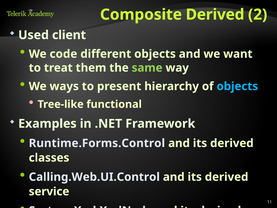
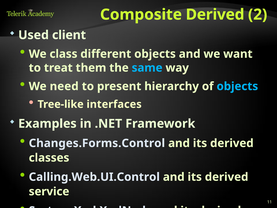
code: code -> class
same colour: light green -> light blue
ways: ways -> need
functional: functional -> interfaces
Runtime.Forms.Control: Runtime.Forms.Control -> Changes.Forms.Control
